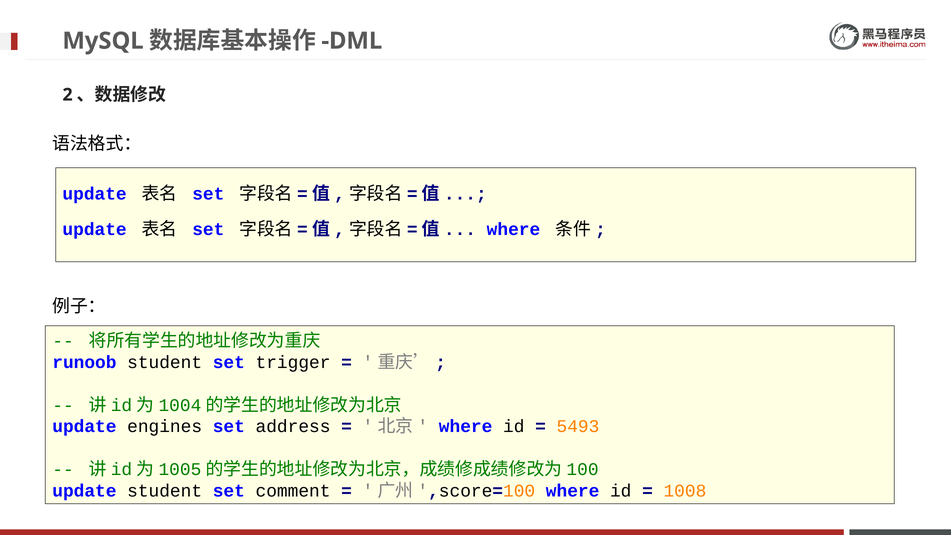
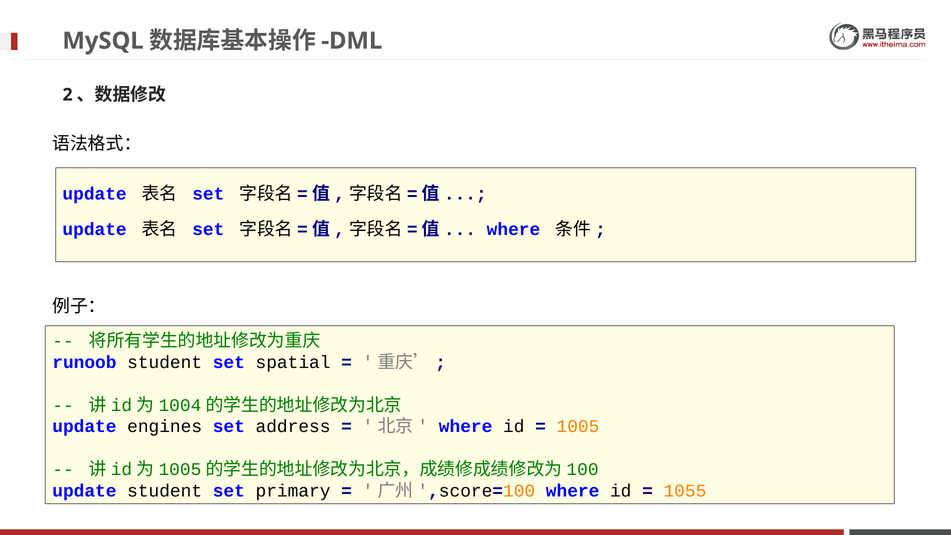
trigger: trigger -> spatial
5493: 5493 -> 1005
comment: comment -> primary
1008: 1008 -> 1055
